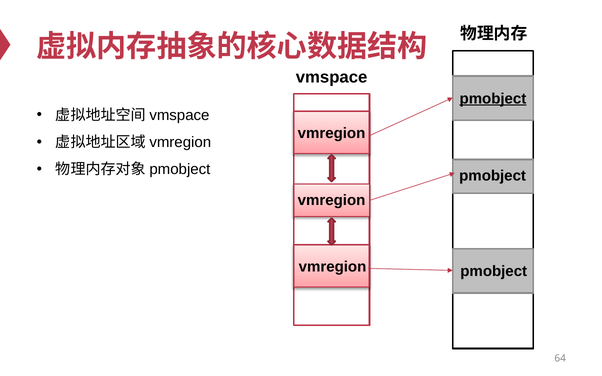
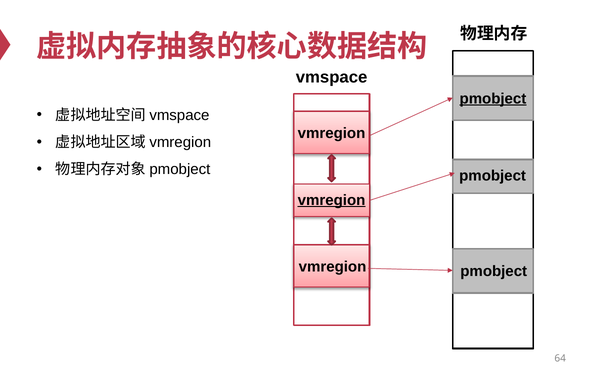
vmregion at (332, 200) underline: none -> present
